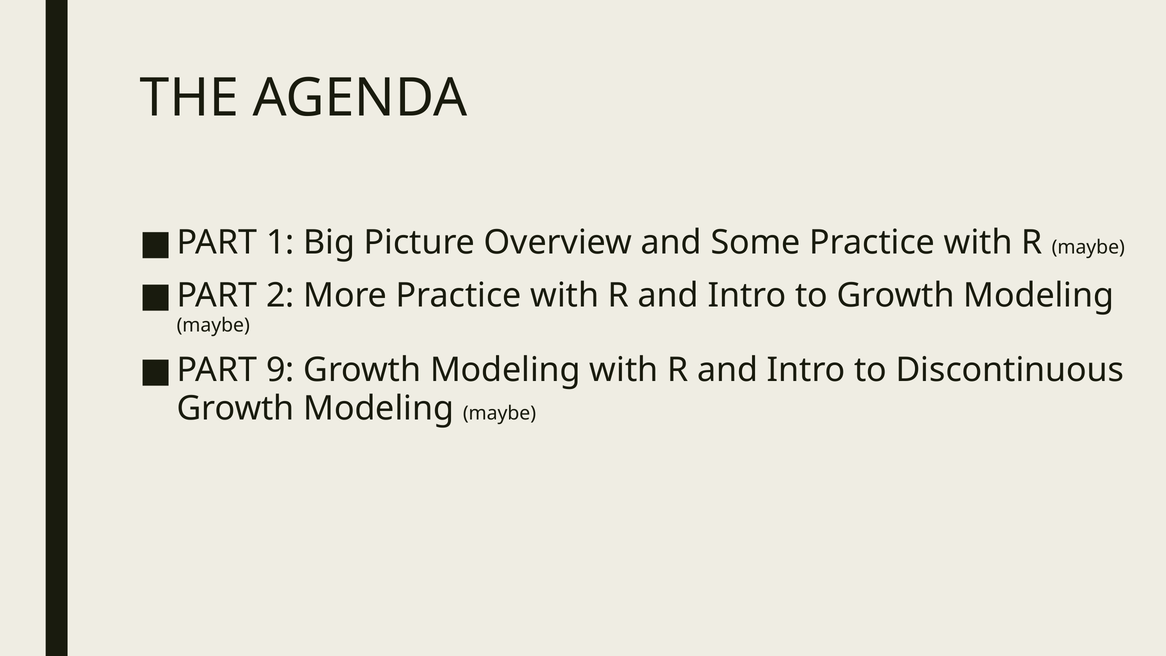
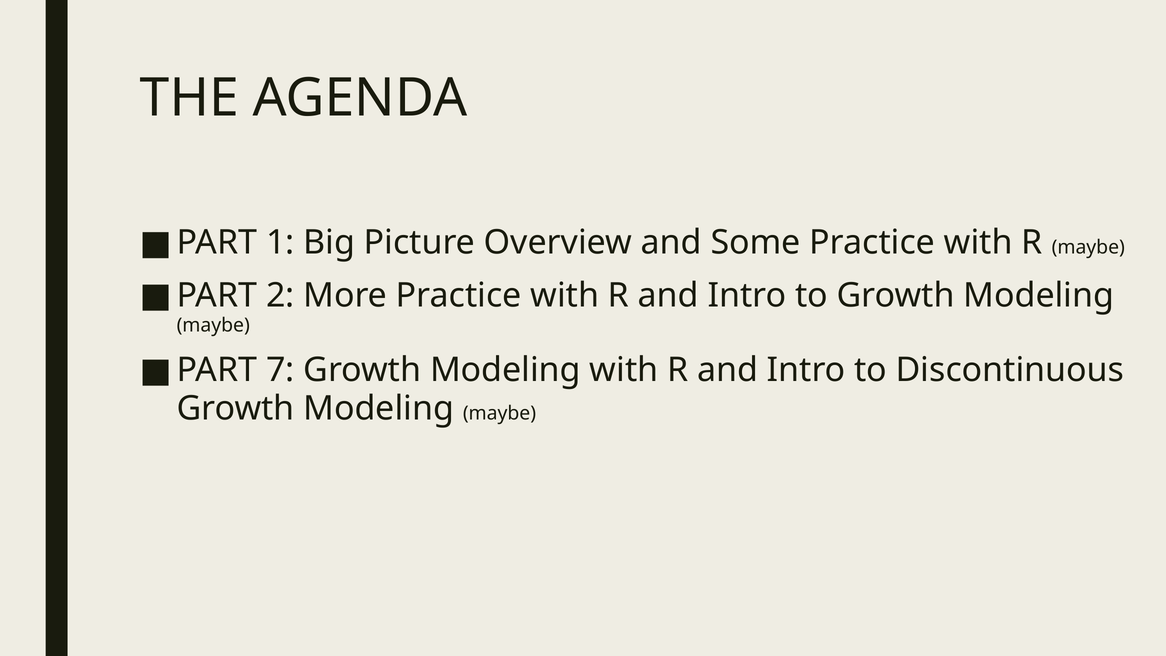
9: 9 -> 7
